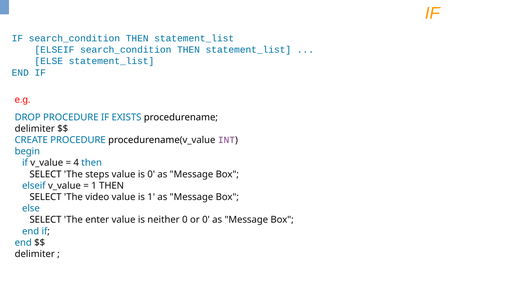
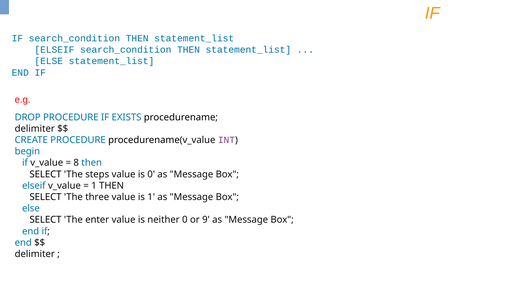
4: 4 -> 8
video: video -> three
or 0: 0 -> 9
